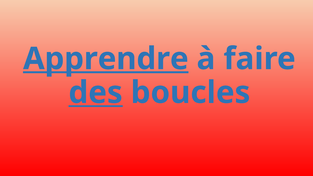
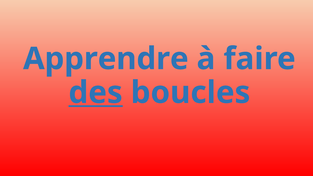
Apprendre underline: present -> none
